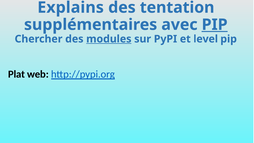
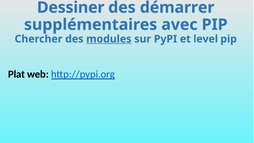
Explains: Explains -> Dessiner
tentation: tentation -> démarrer
PIP at (215, 25) underline: present -> none
